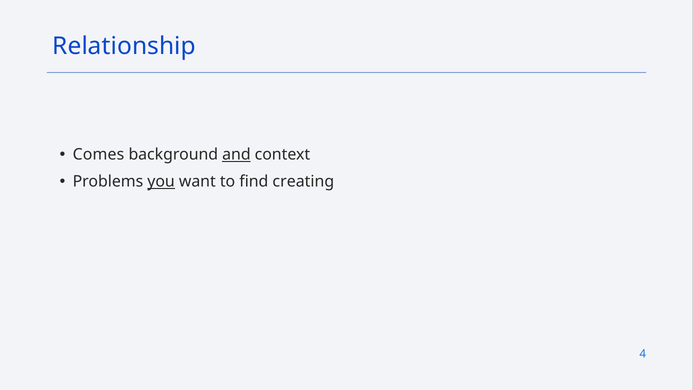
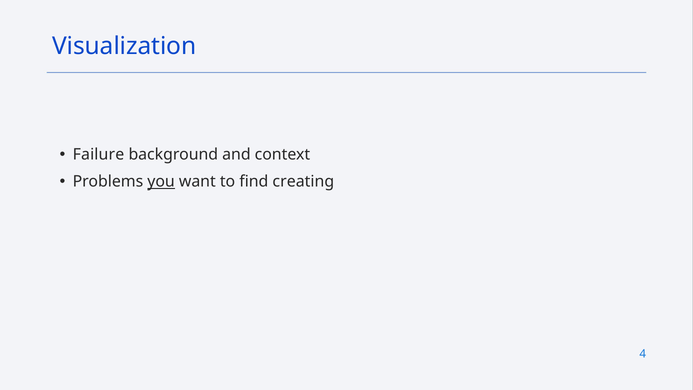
Relationship: Relationship -> Visualization
Comes: Comes -> Failure
and underline: present -> none
